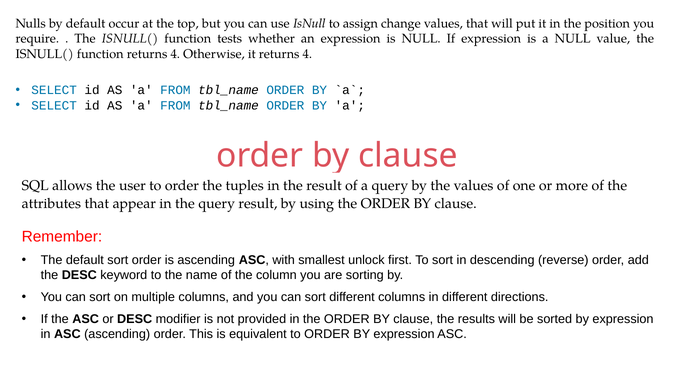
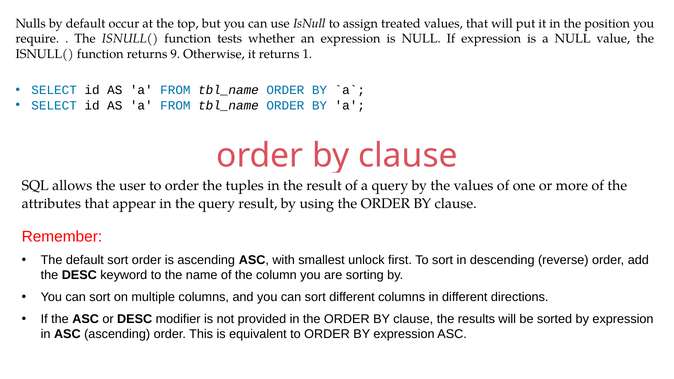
change: change -> treated
function returns 4: 4 -> 9
it returns 4: 4 -> 1
